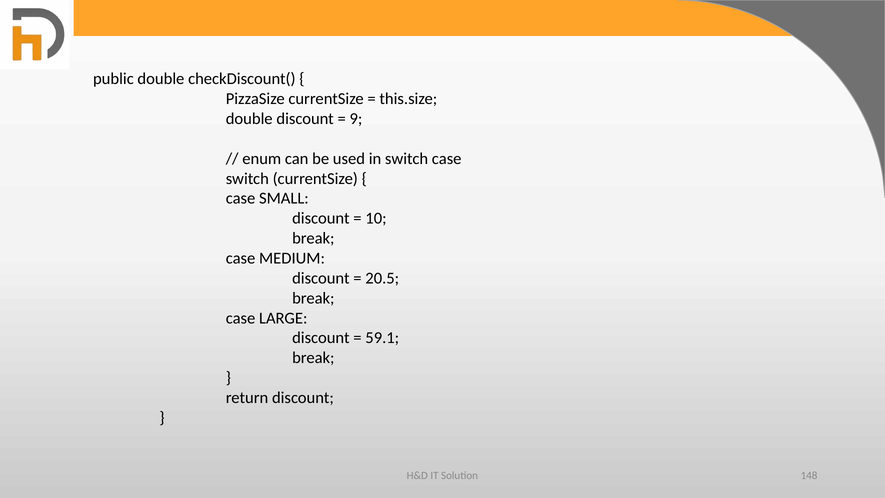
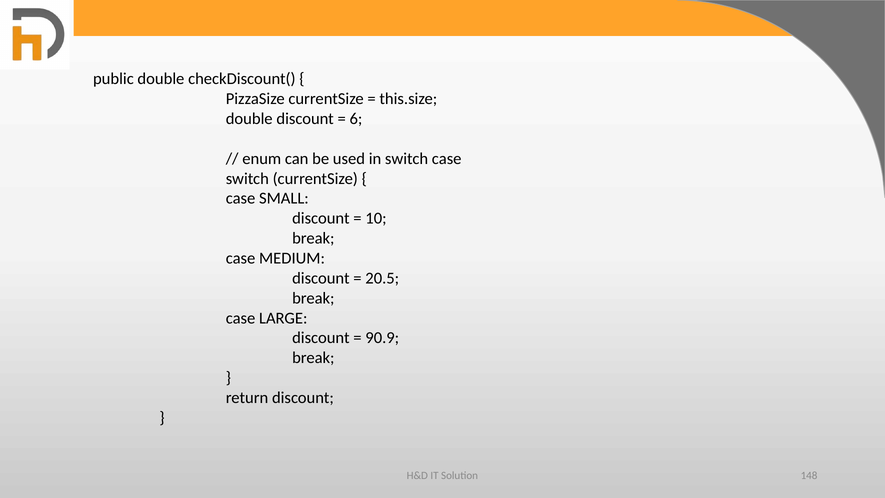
9: 9 -> 6
59.1: 59.1 -> 90.9
